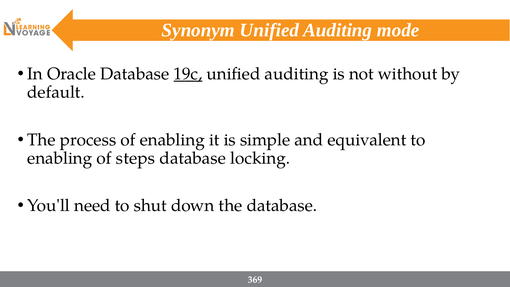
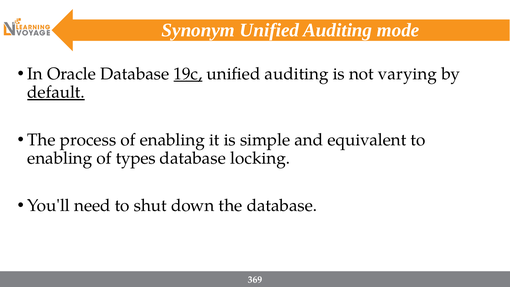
without: without -> varying
default underline: none -> present
steps: steps -> types
